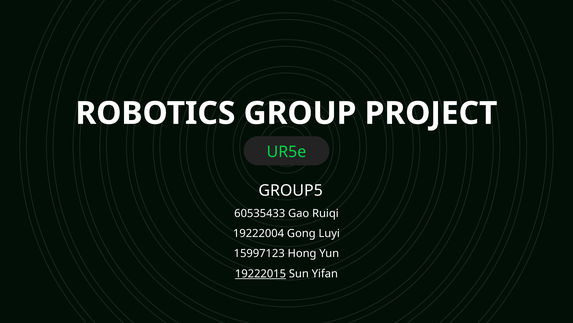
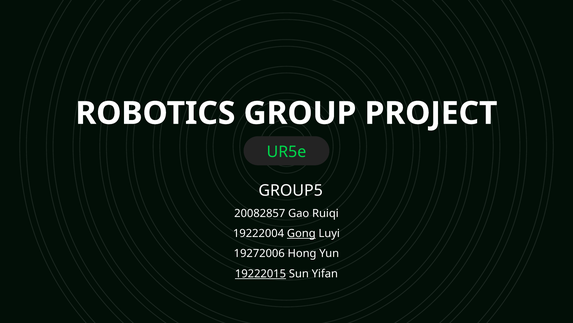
60535433: 60535433 -> 20082857
Gong underline: none -> present
15997123: 15997123 -> 19272006
